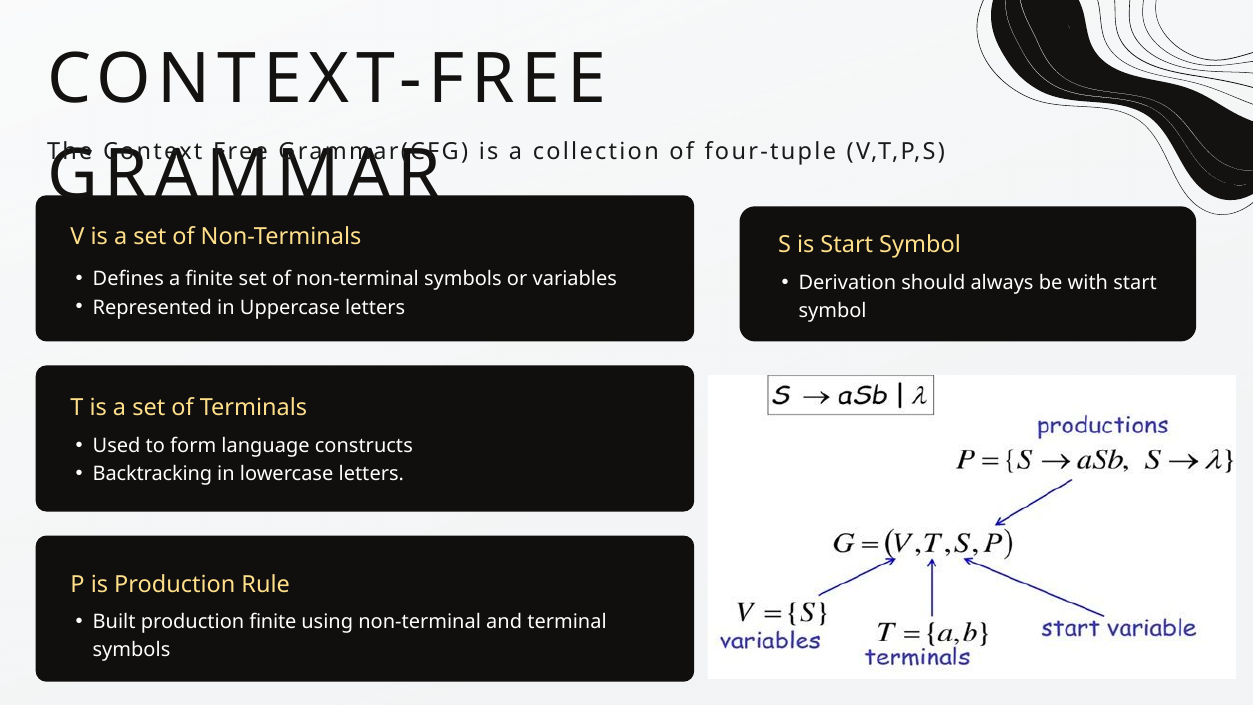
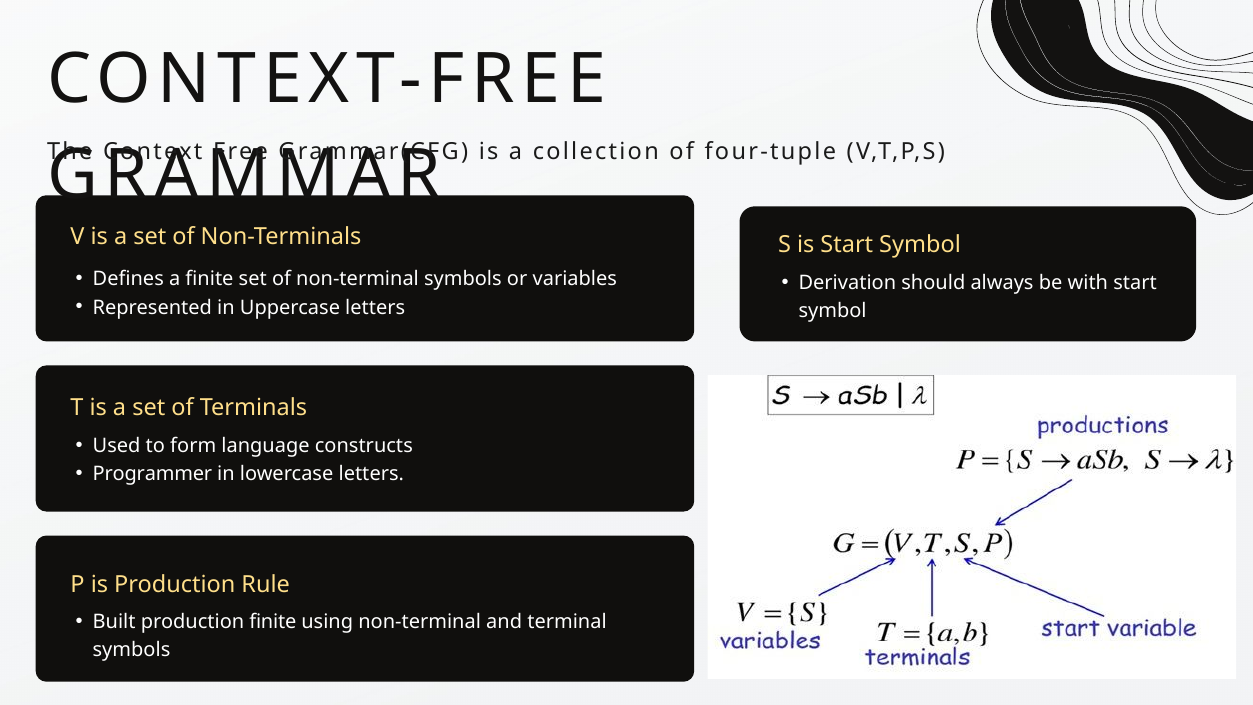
Backtracking: Backtracking -> Programmer
